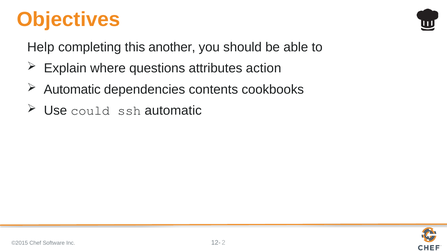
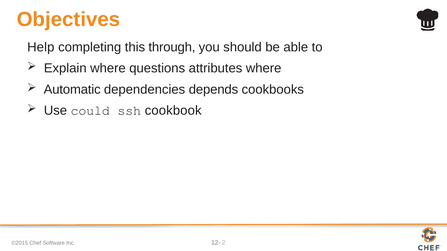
another: another -> through
attributes action: action -> where
contents: contents -> depends
ssh automatic: automatic -> cookbook
